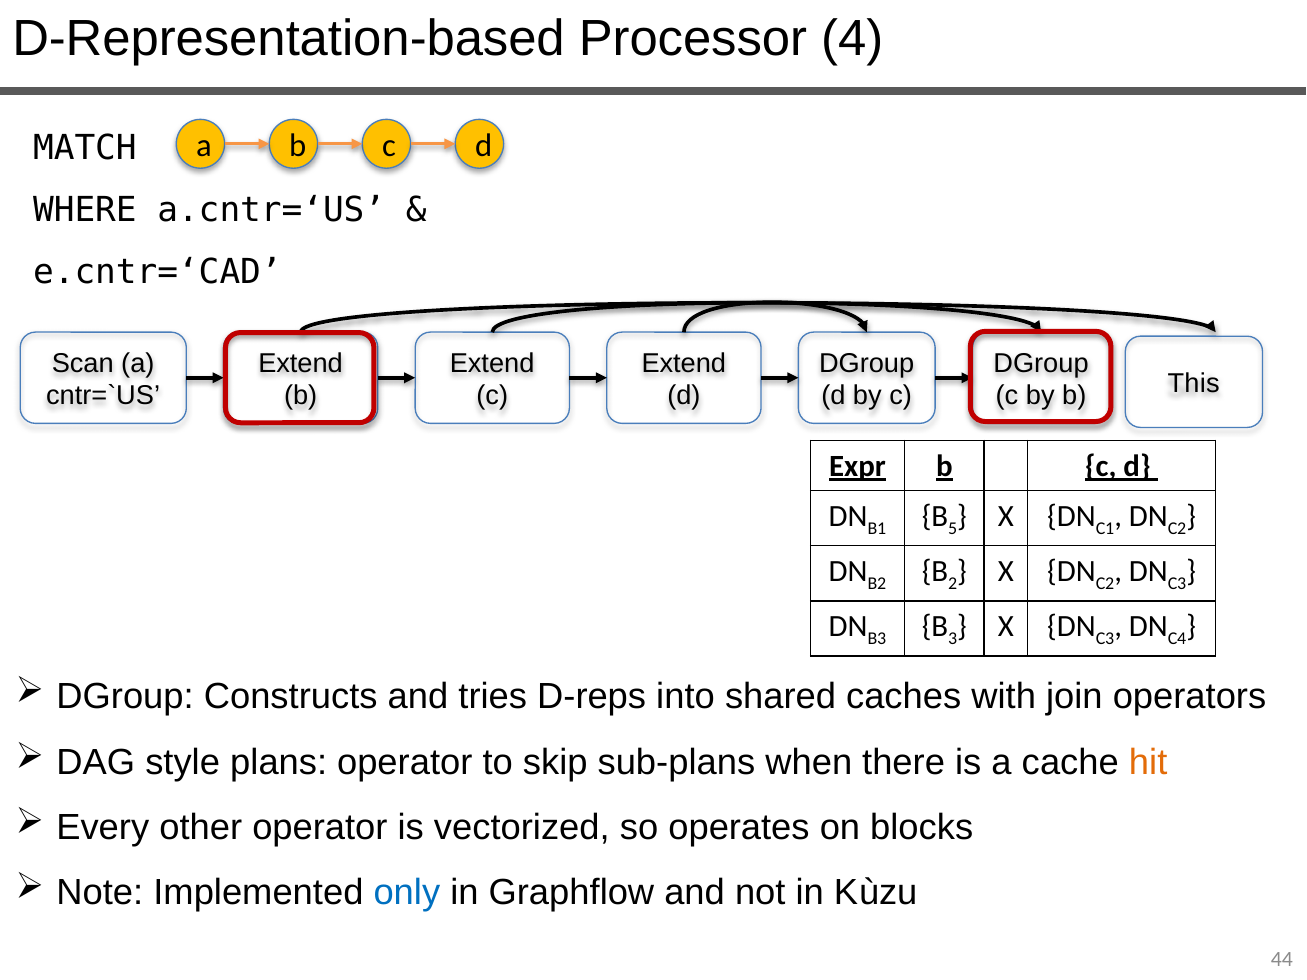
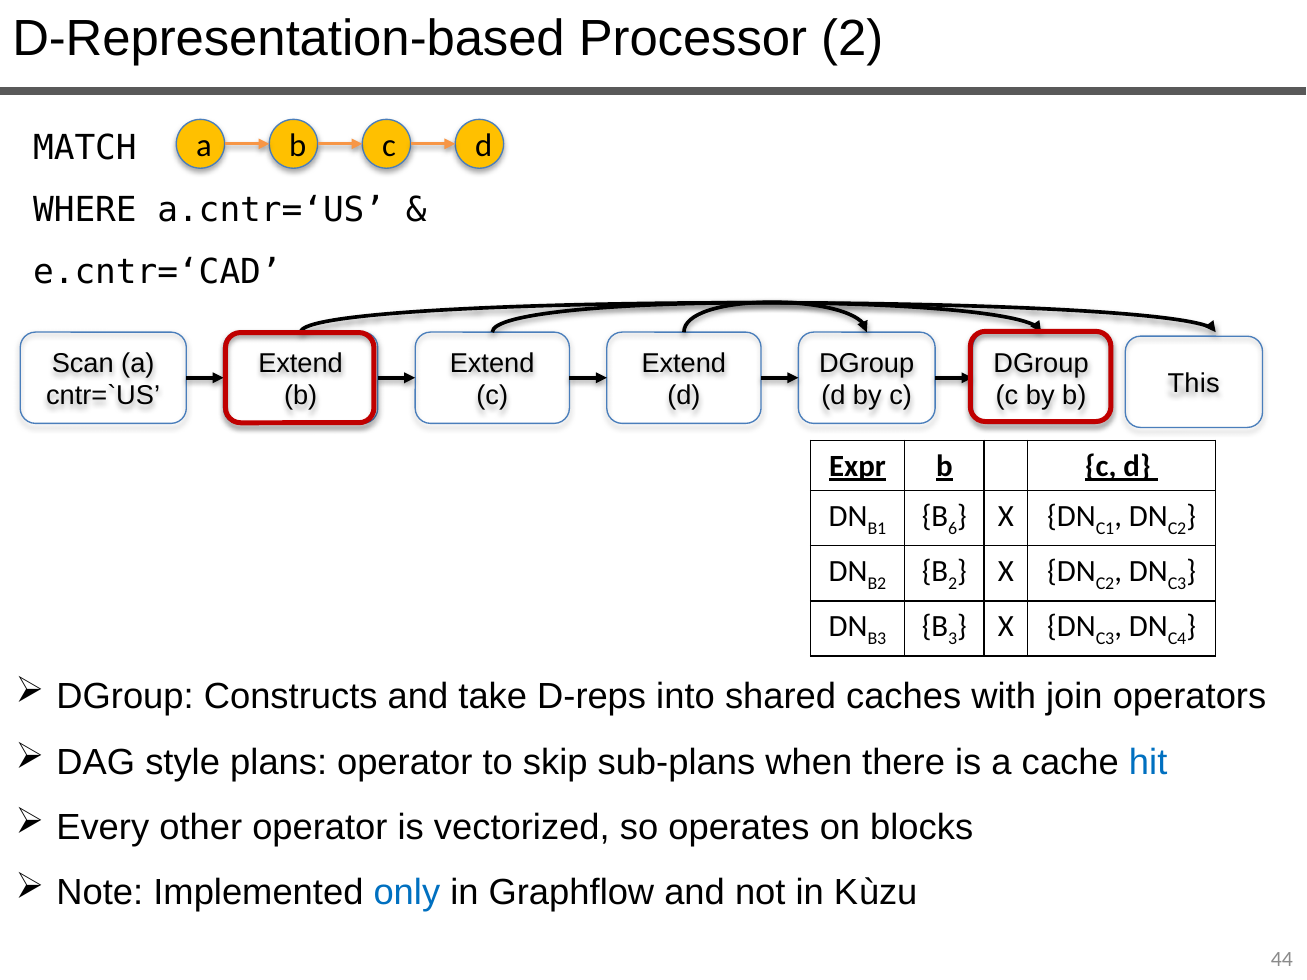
Processor 4: 4 -> 2
5: 5 -> 6
tries: tries -> take
hit colour: orange -> blue
